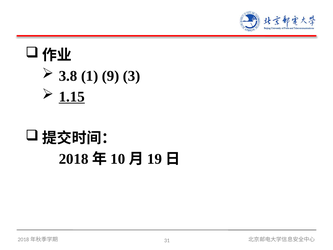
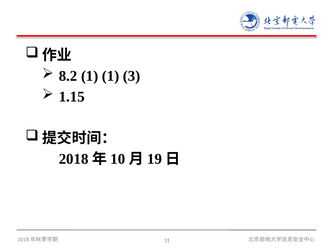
3.8: 3.8 -> 8.2
1 9: 9 -> 1
1.15 underline: present -> none
